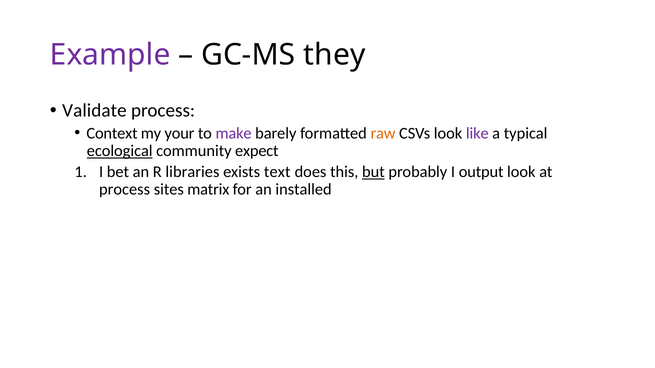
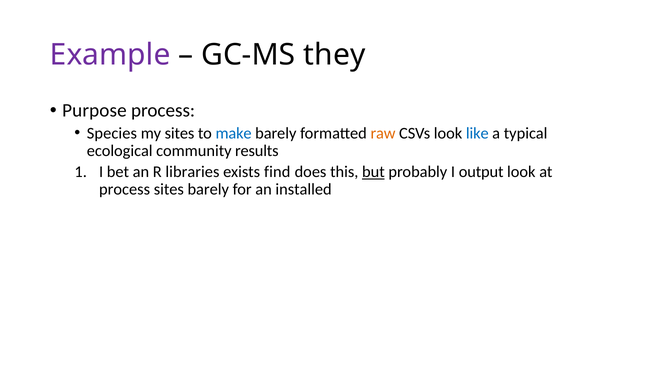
Validate: Validate -> Purpose
Context: Context -> Species
my your: your -> sites
make colour: purple -> blue
like colour: purple -> blue
ecological underline: present -> none
expect: expect -> results
text: text -> find
sites matrix: matrix -> barely
